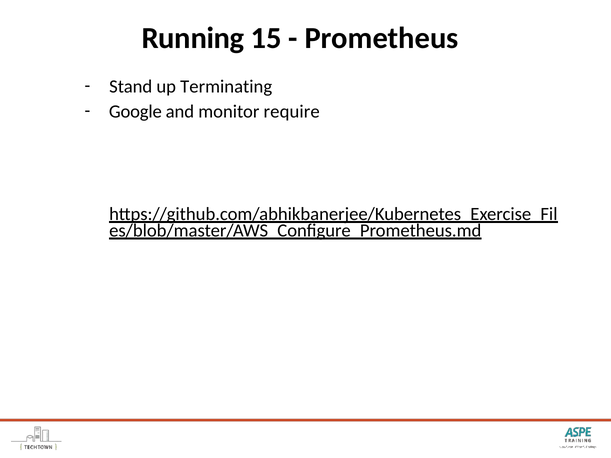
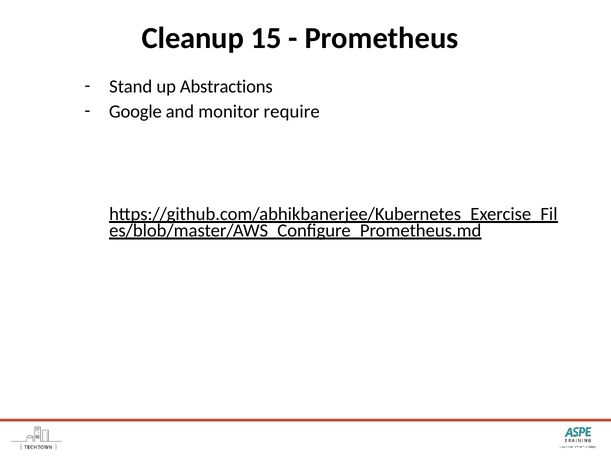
Running: Running -> Cleanup
Terminating: Terminating -> Abstractions
